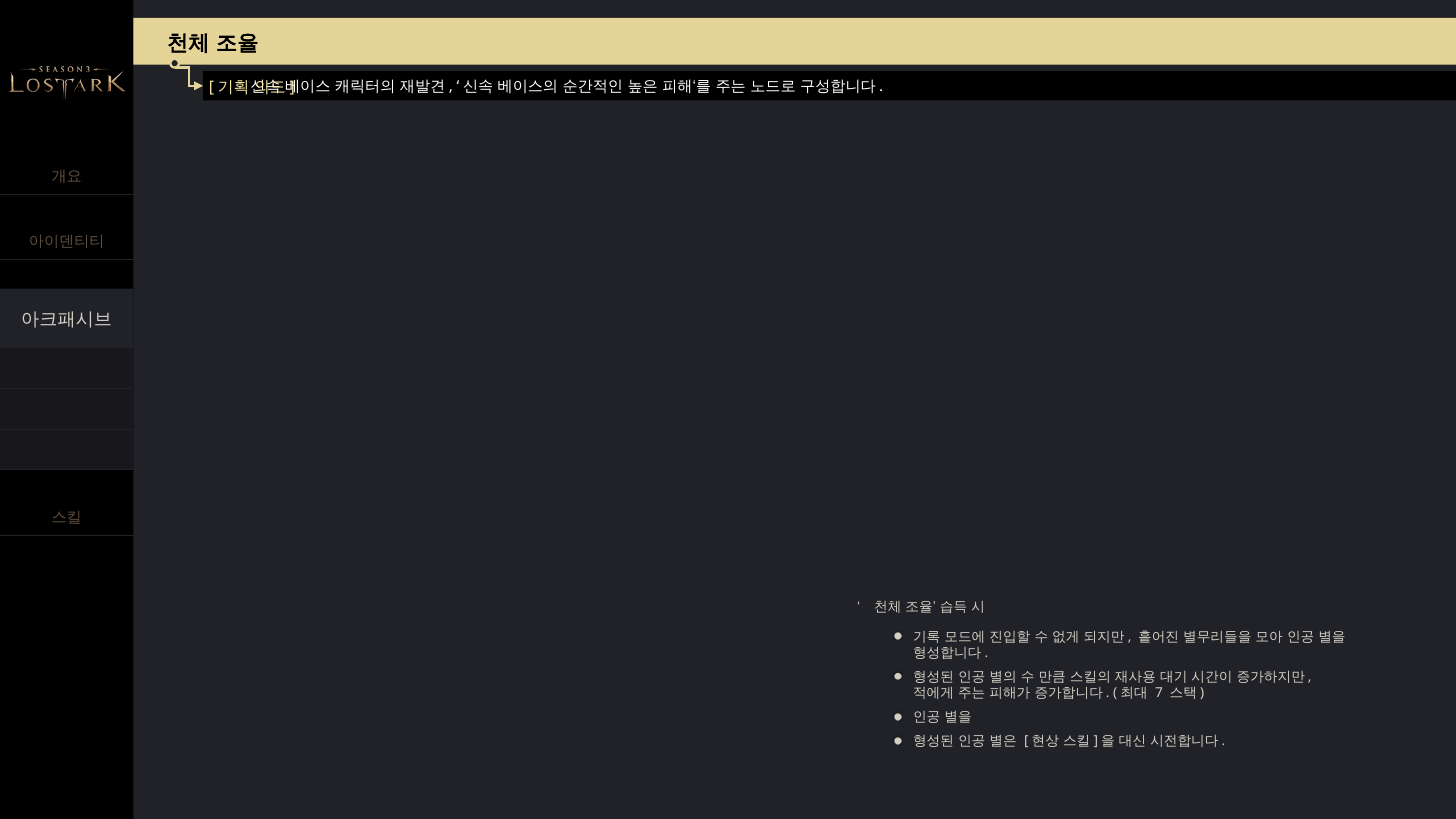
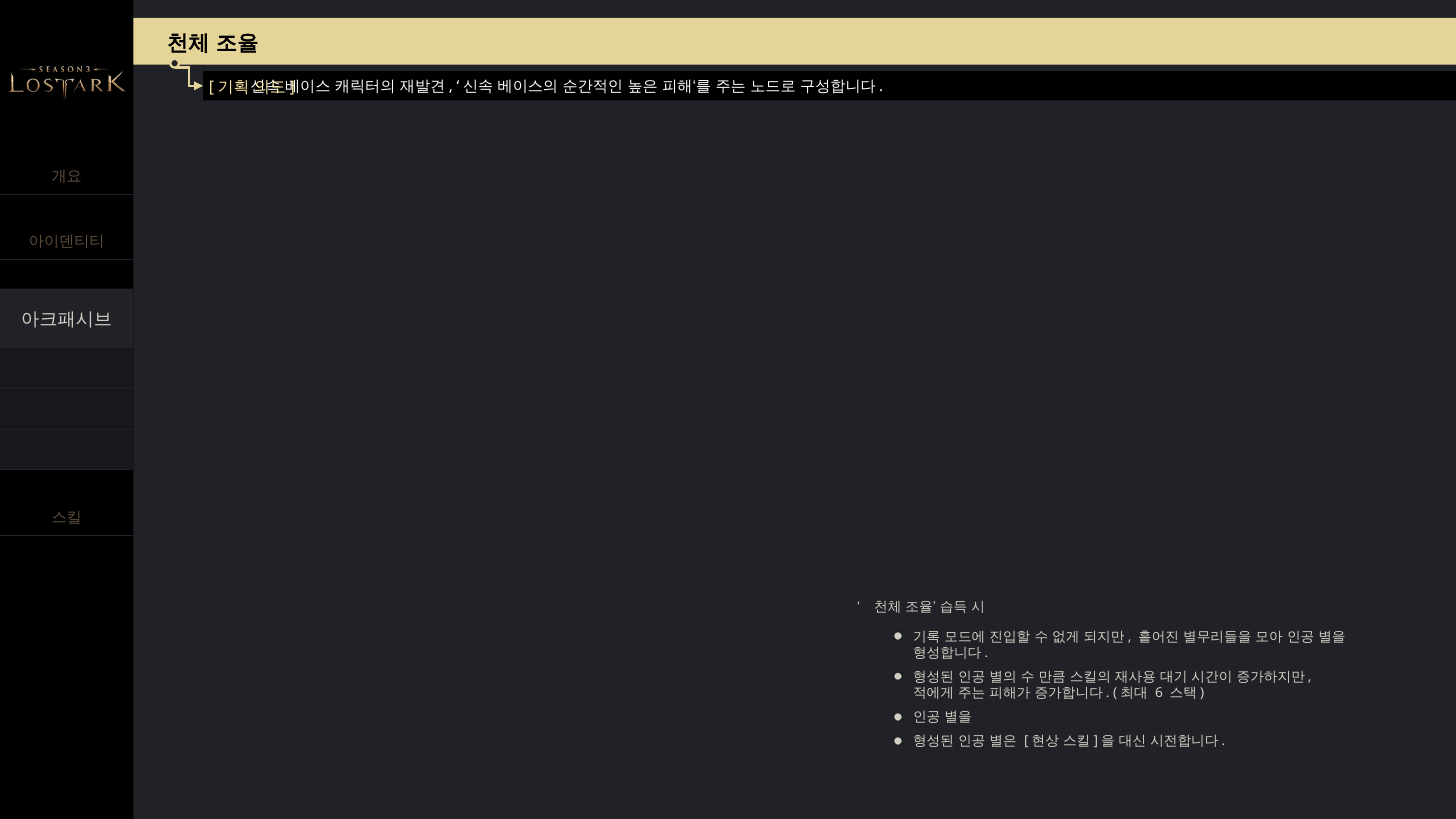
7: 7 -> 6
